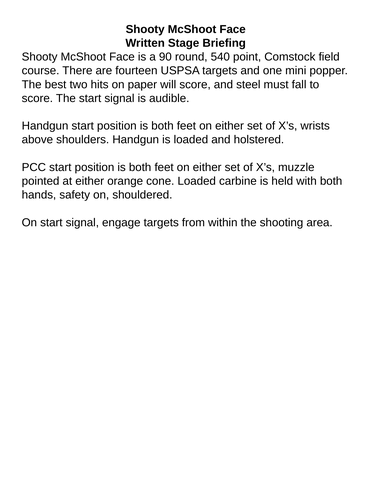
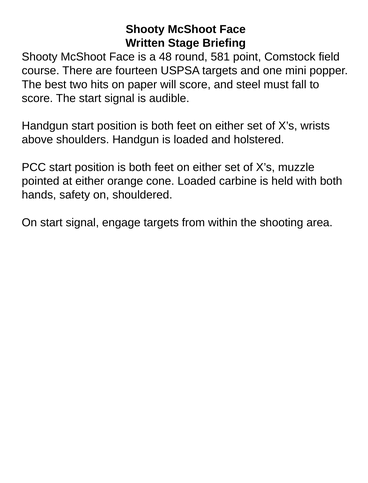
90: 90 -> 48
540: 540 -> 581
